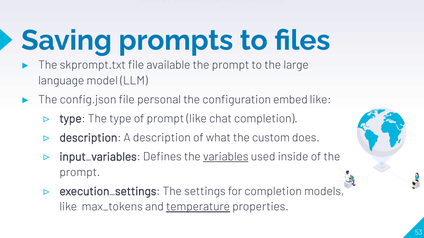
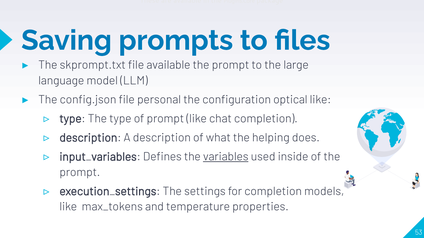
embed: embed -> optical
custom: custom -> helping
temperature underline: present -> none
